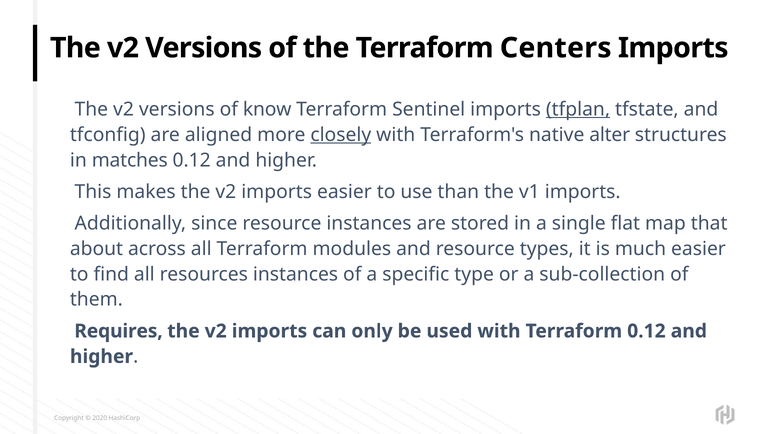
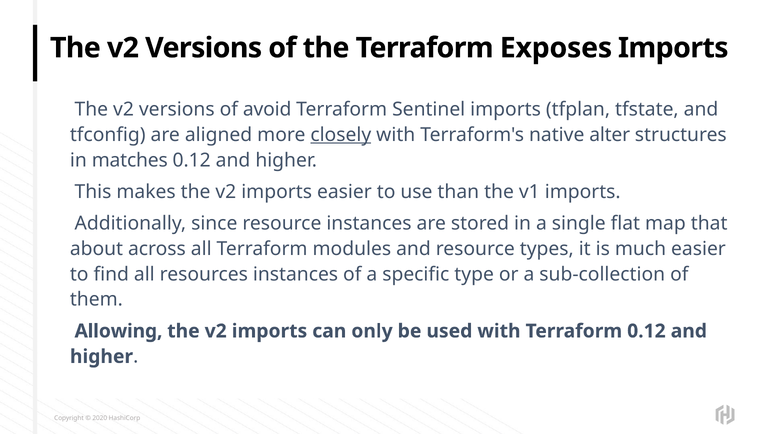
Centers: Centers -> Exposes
know: know -> avoid
tfplan underline: present -> none
Requires: Requires -> Allowing
